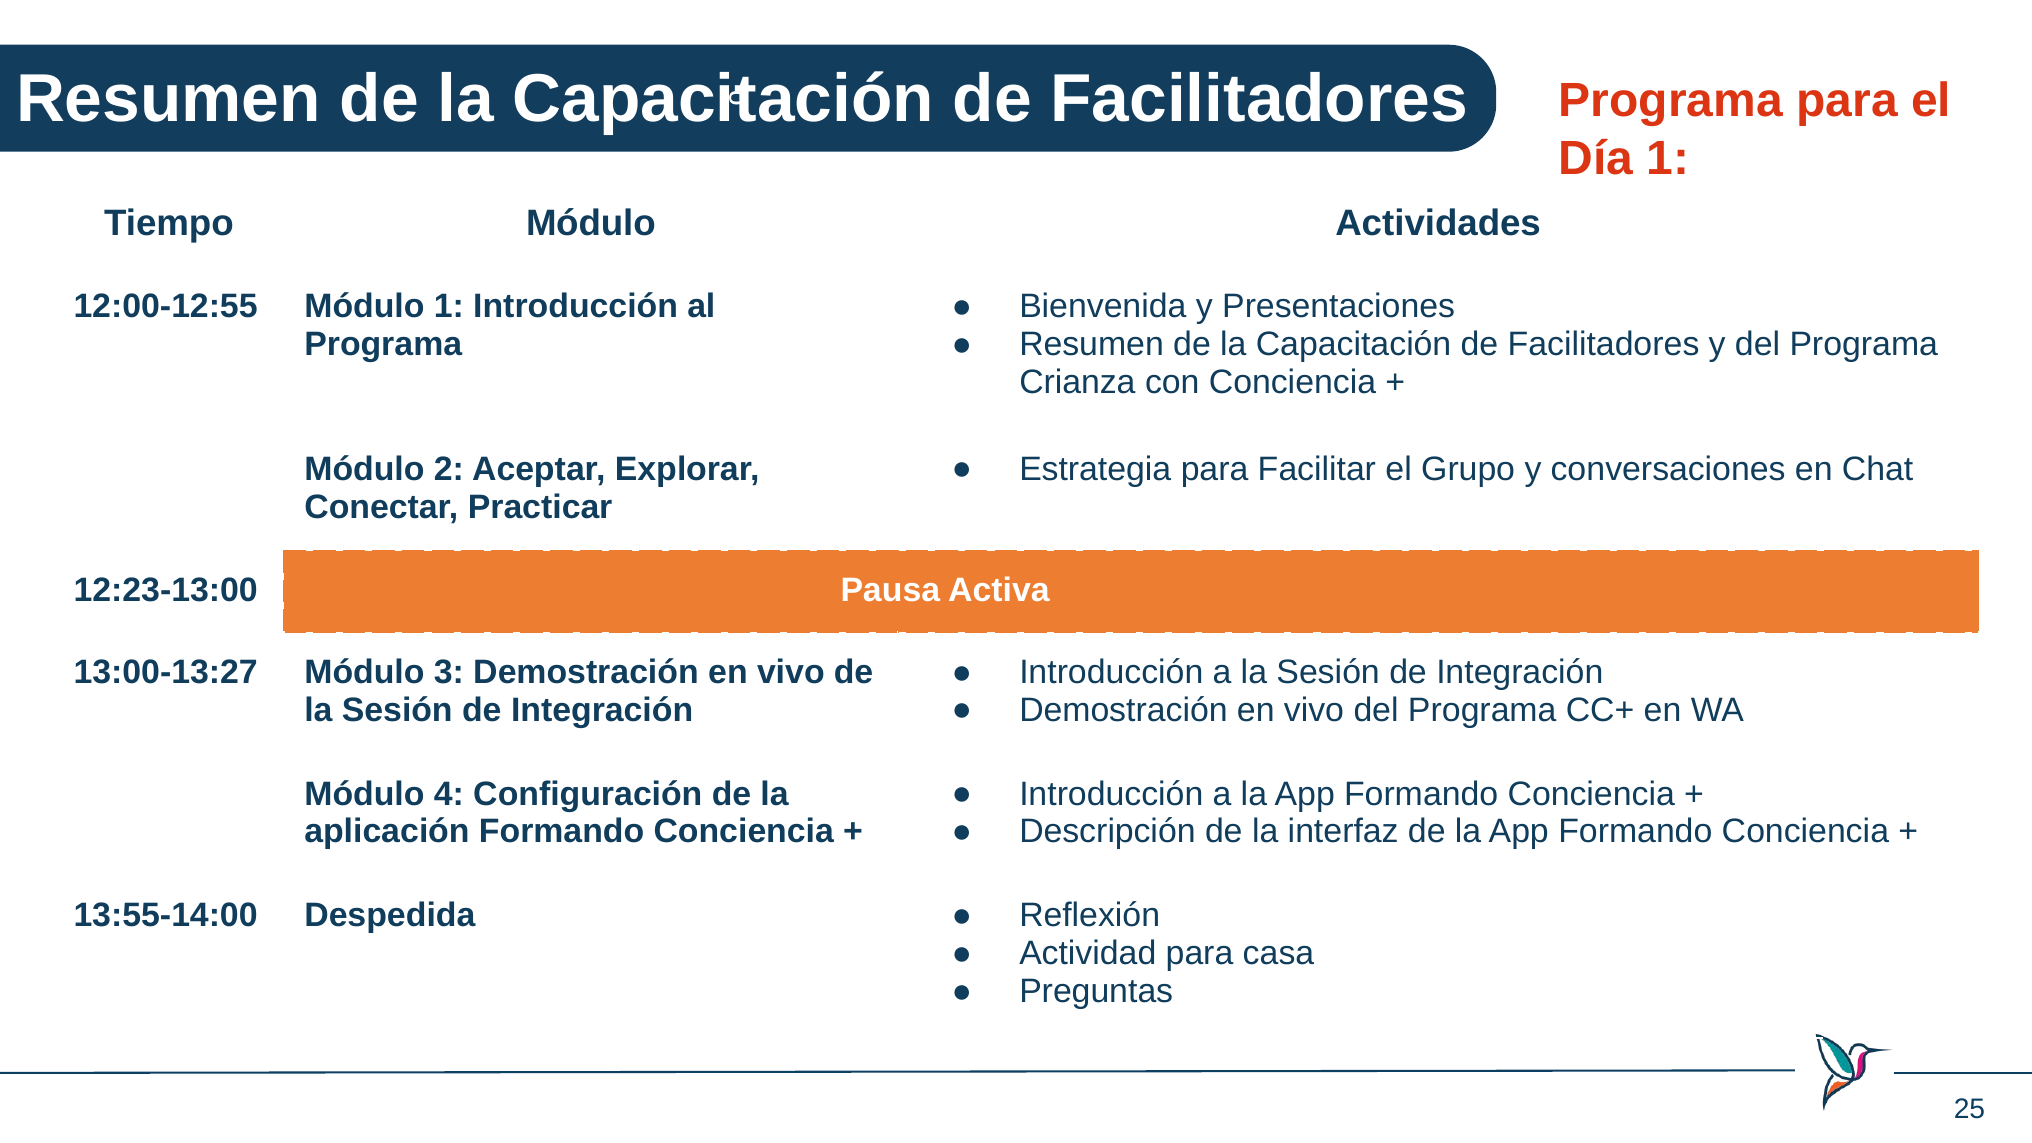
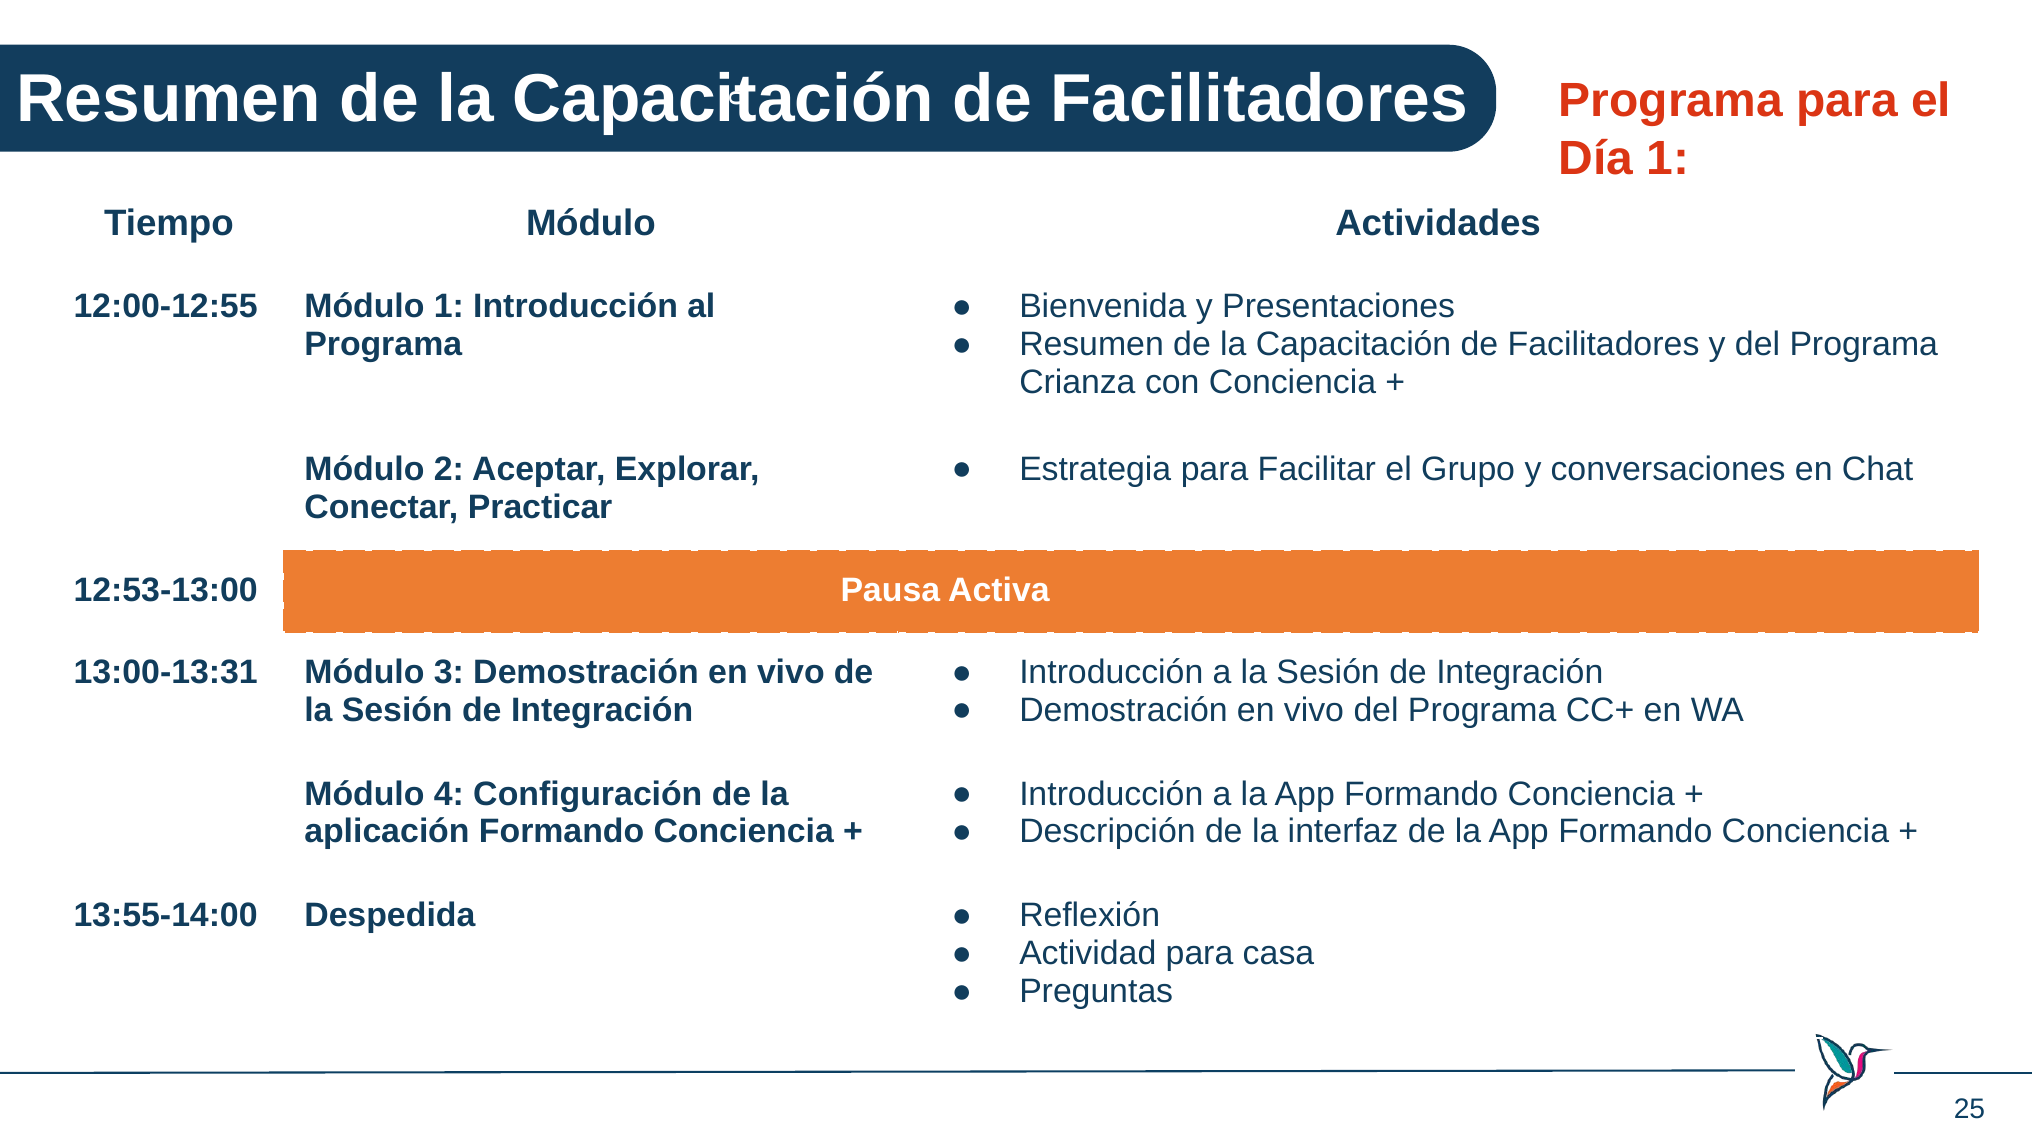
12:23-13:00: 12:23-13:00 -> 12:53-13:00
13:00-13:27: 13:00-13:27 -> 13:00-13:31
